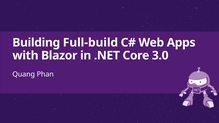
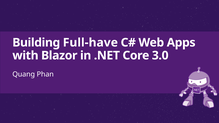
Full-build: Full-build -> Full-have
